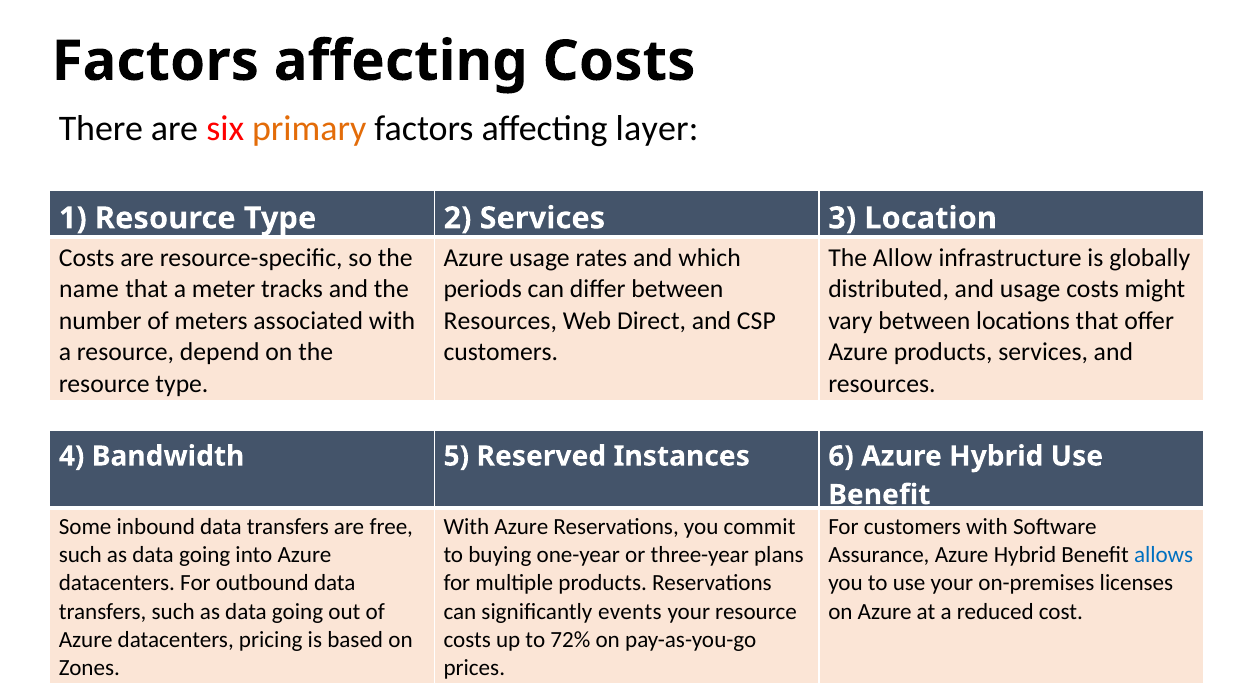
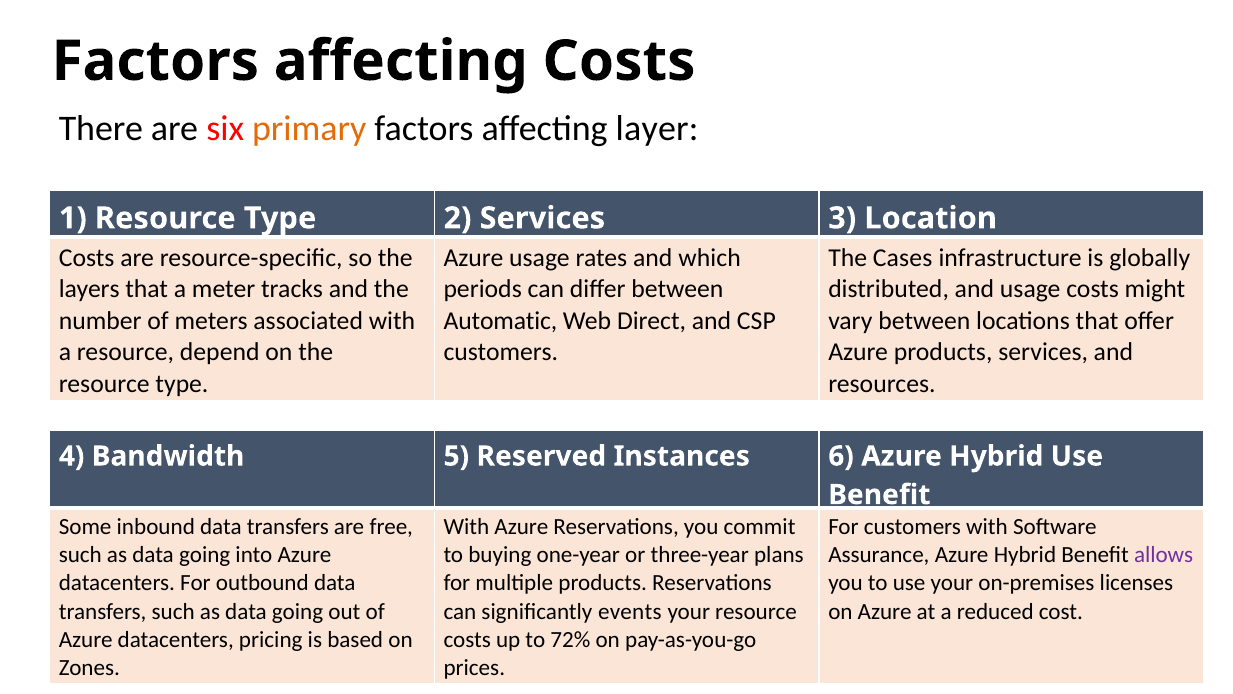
Allow: Allow -> Cases
name: name -> layers
Resources at (500, 320): Resources -> Automatic
allows colour: blue -> purple
